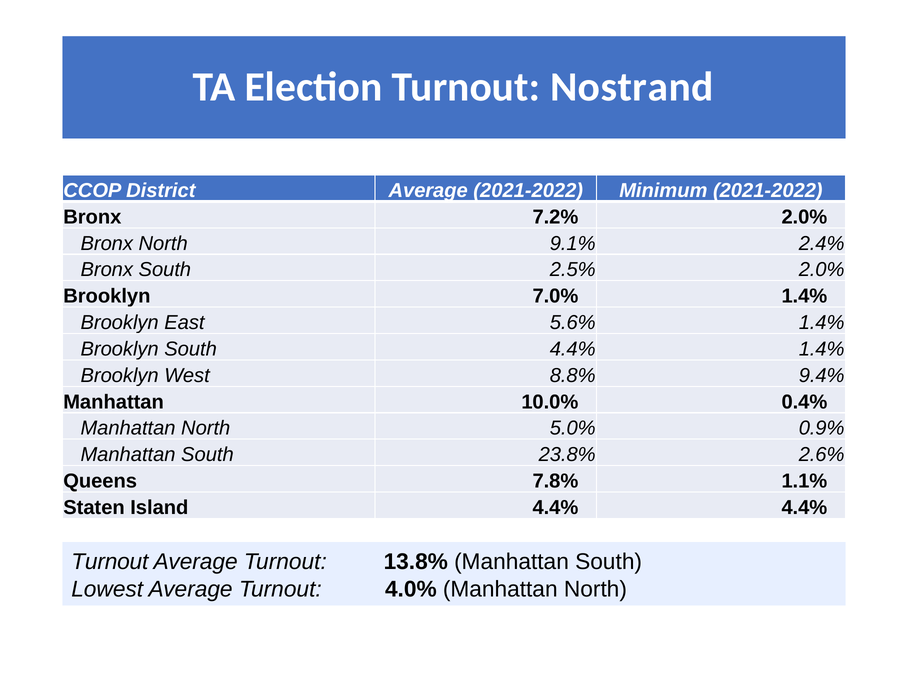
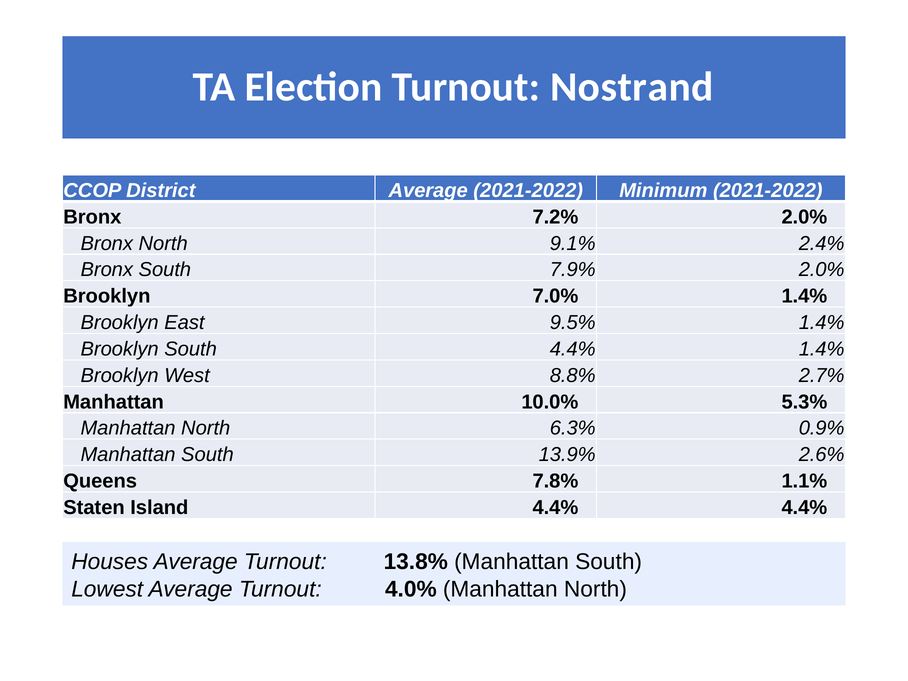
2.5%: 2.5% -> 7.9%
5.6%: 5.6% -> 9.5%
9.4%: 9.4% -> 2.7%
0.4%: 0.4% -> 5.3%
5.0%: 5.0% -> 6.3%
23.8%: 23.8% -> 13.9%
Turnout at (110, 562): Turnout -> Houses
